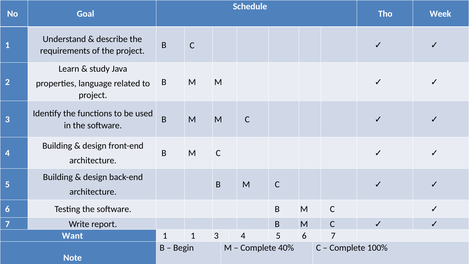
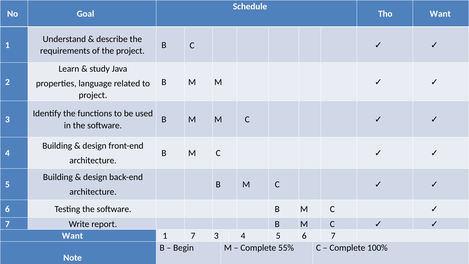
Tho Week: Week -> Want
1 1: 1 -> 7
40%: 40% -> 55%
